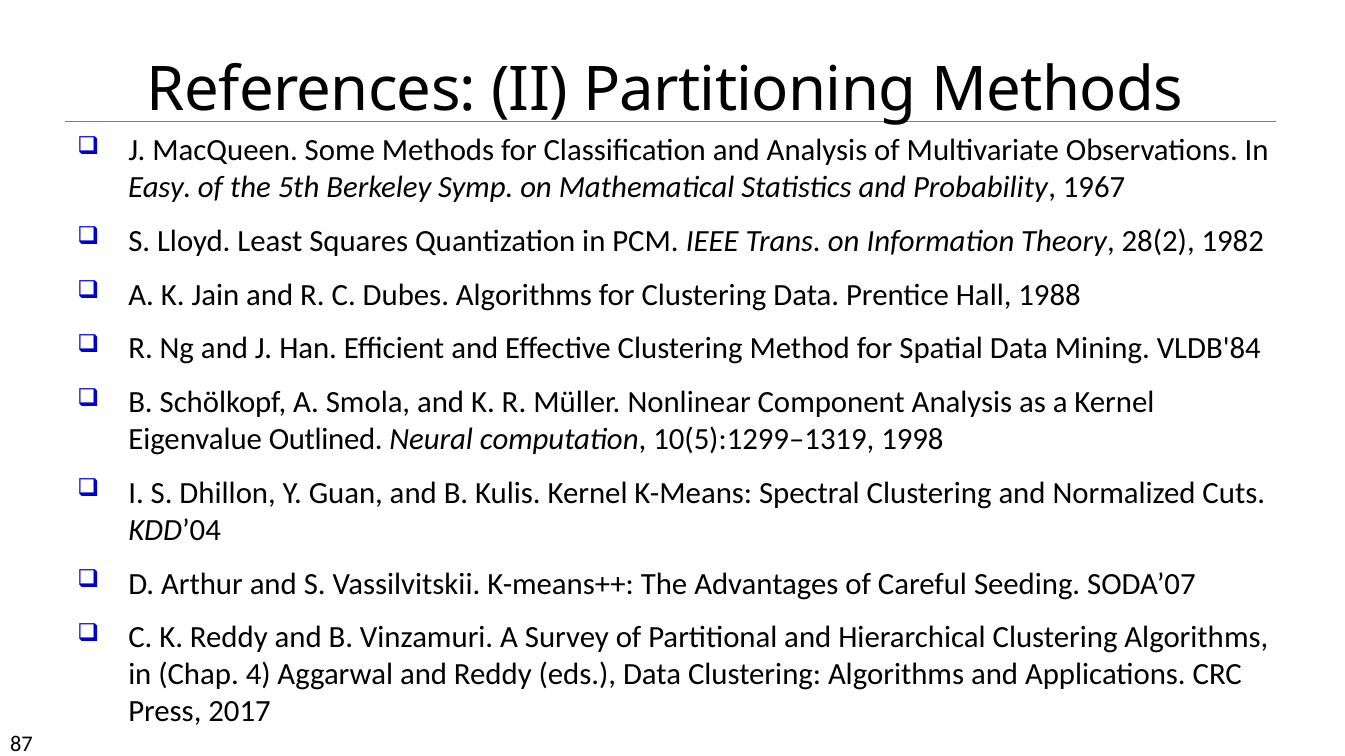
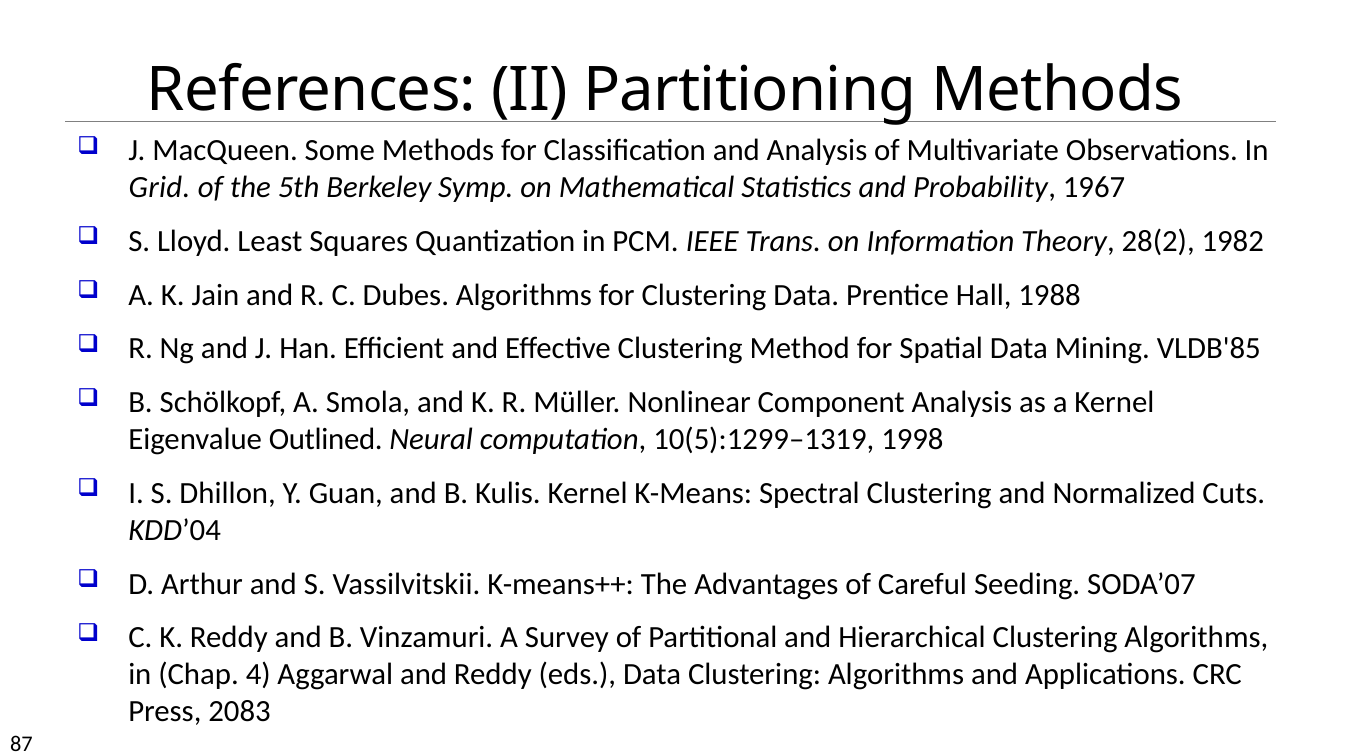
Easy: Easy -> Grid
VLDB'84: VLDB'84 -> VLDB'85
2017: 2017 -> 2083
